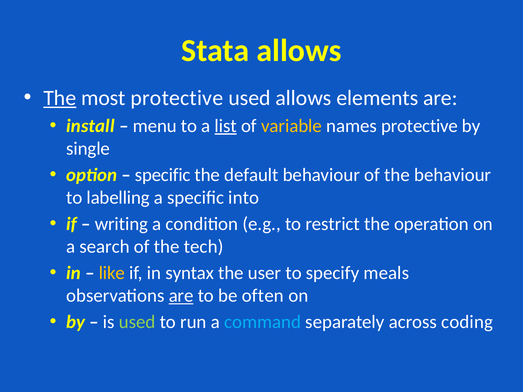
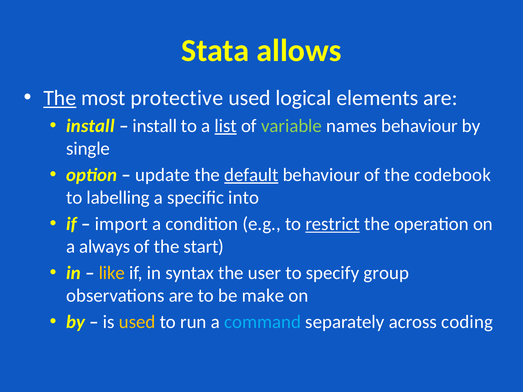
used allows: allows -> logical
menu at (155, 126): menu -> install
variable colour: yellow -> light green
names protective: protective -> behaviour
specific at (163, 175): specific -> update
default underline: none -> present
the behaviour: behaviour -> codebook
writing: writing -> import
restrict underline: none -> present
search: search -> always
tech: tech -> start
meals: meals -> group
are at (181, 296) underline: present -> none
often: often -> make
used at (137, 322) colour: light green -> yellow
